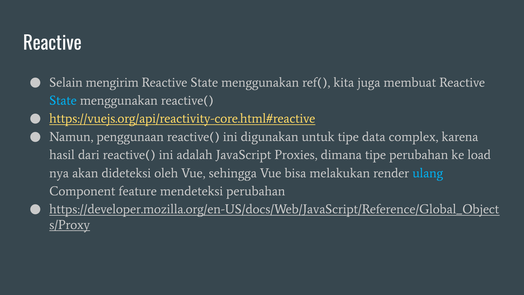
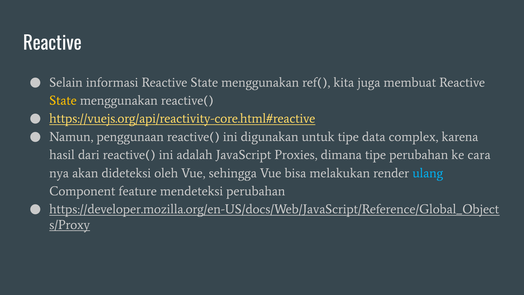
mengirim: mengirim -> informasi
State at (63, 100) colour: light blue -> yellow
load: load -> cara
